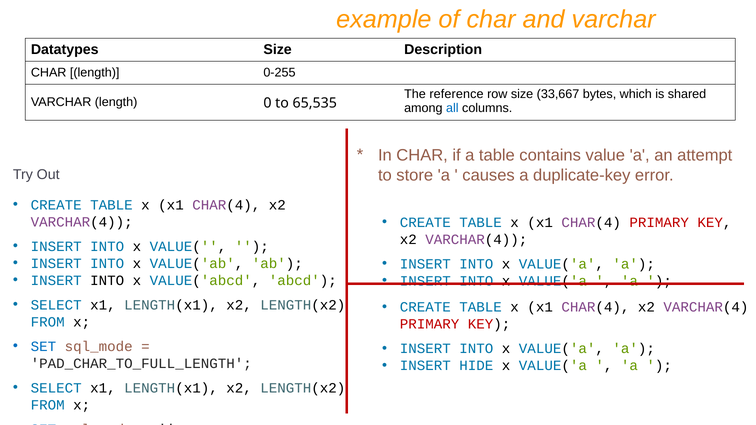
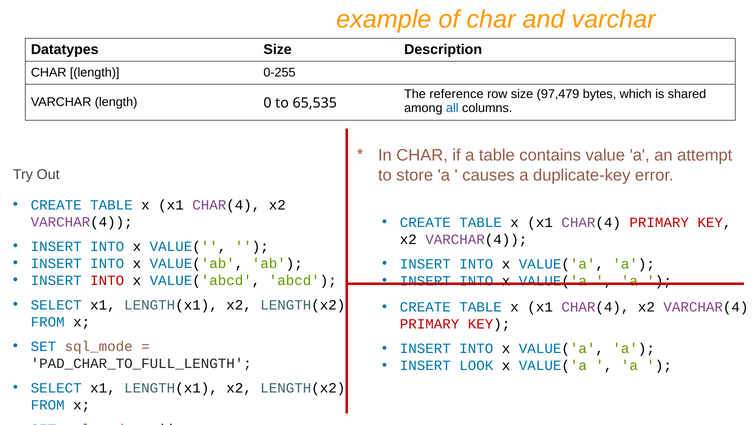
33,667: 33,667 -> 97,479
INTO at (107, 281) colour: black -> red
HIDE: HIDE -> LOOK
